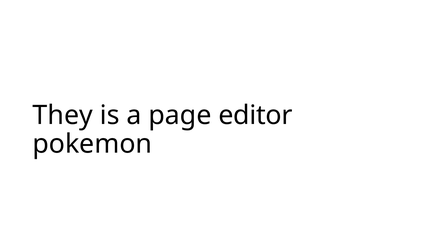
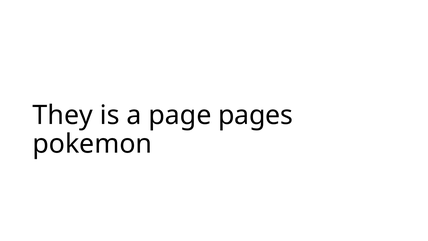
editor: editor -> pages
